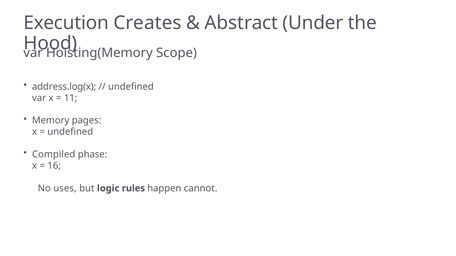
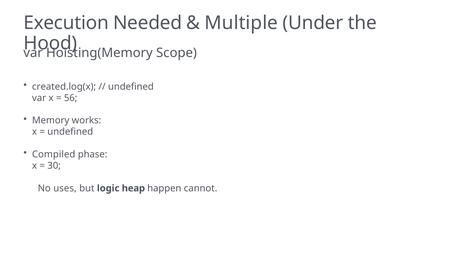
Creates: Creates -> Needed
Abstract: Abstract -> Multiple
address.log(x: address.log(x -> created.log(x
11: 11 -> 56
pages: pages -> works
16: 16 -> 30
rules: rules -> heap
